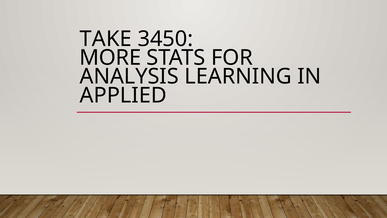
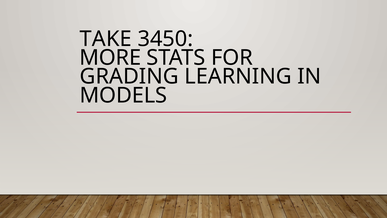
ANALYSIS: ANALYSIS -> GRADING
APPLIED: APPLIED -> MODELS
